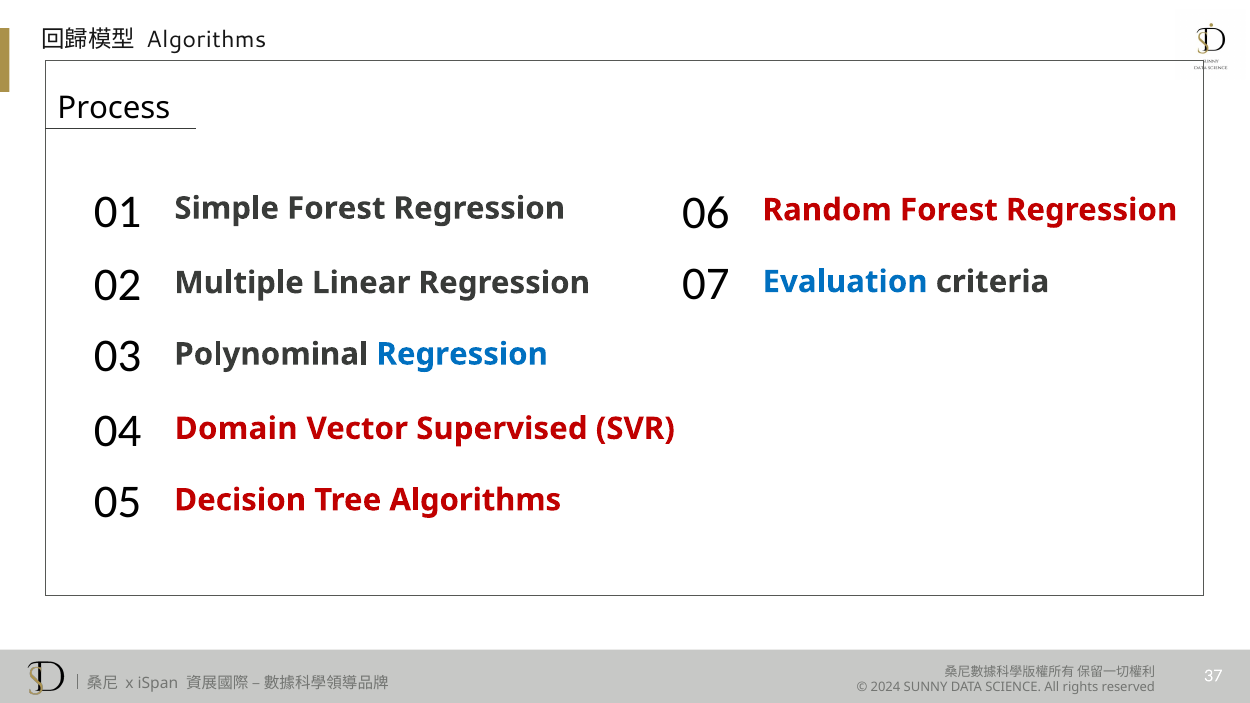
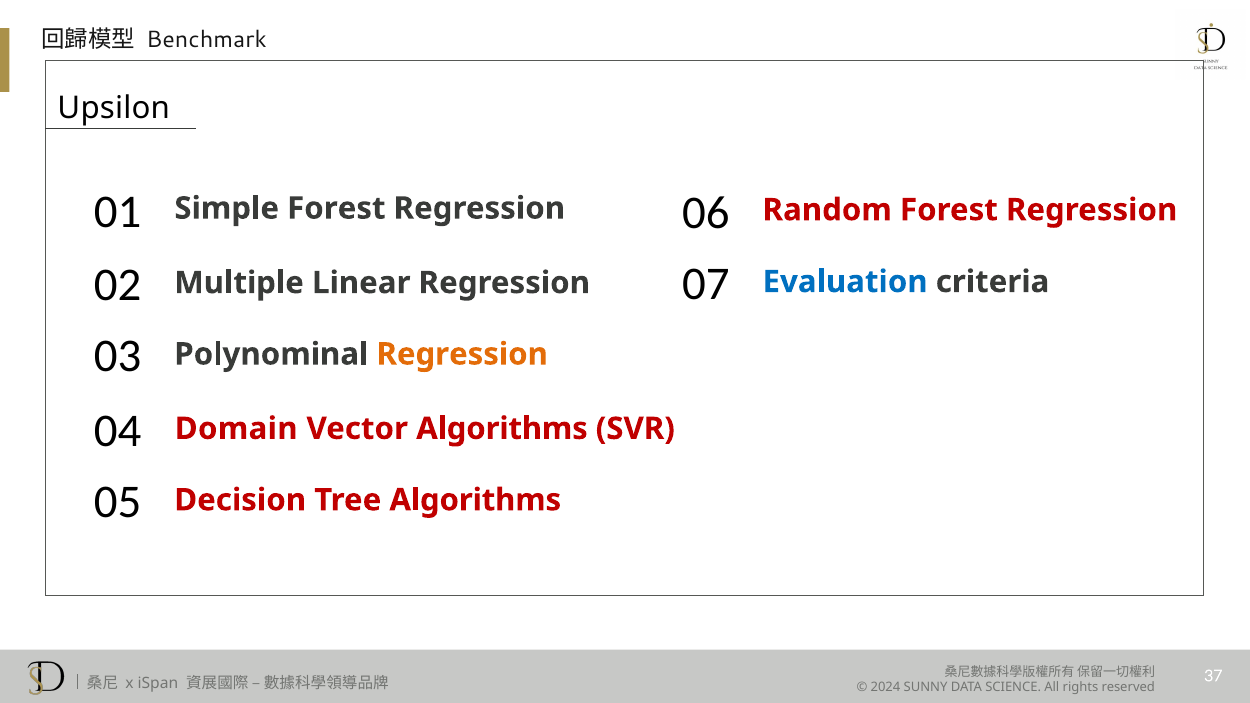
Algorithms at (206, 40): Algorithms -> Benchmark
Process: Process -> Upsilon
Regression at (462, 354) colour: blue -> orange
Vector Supervised: Supervised -> Algorithms
